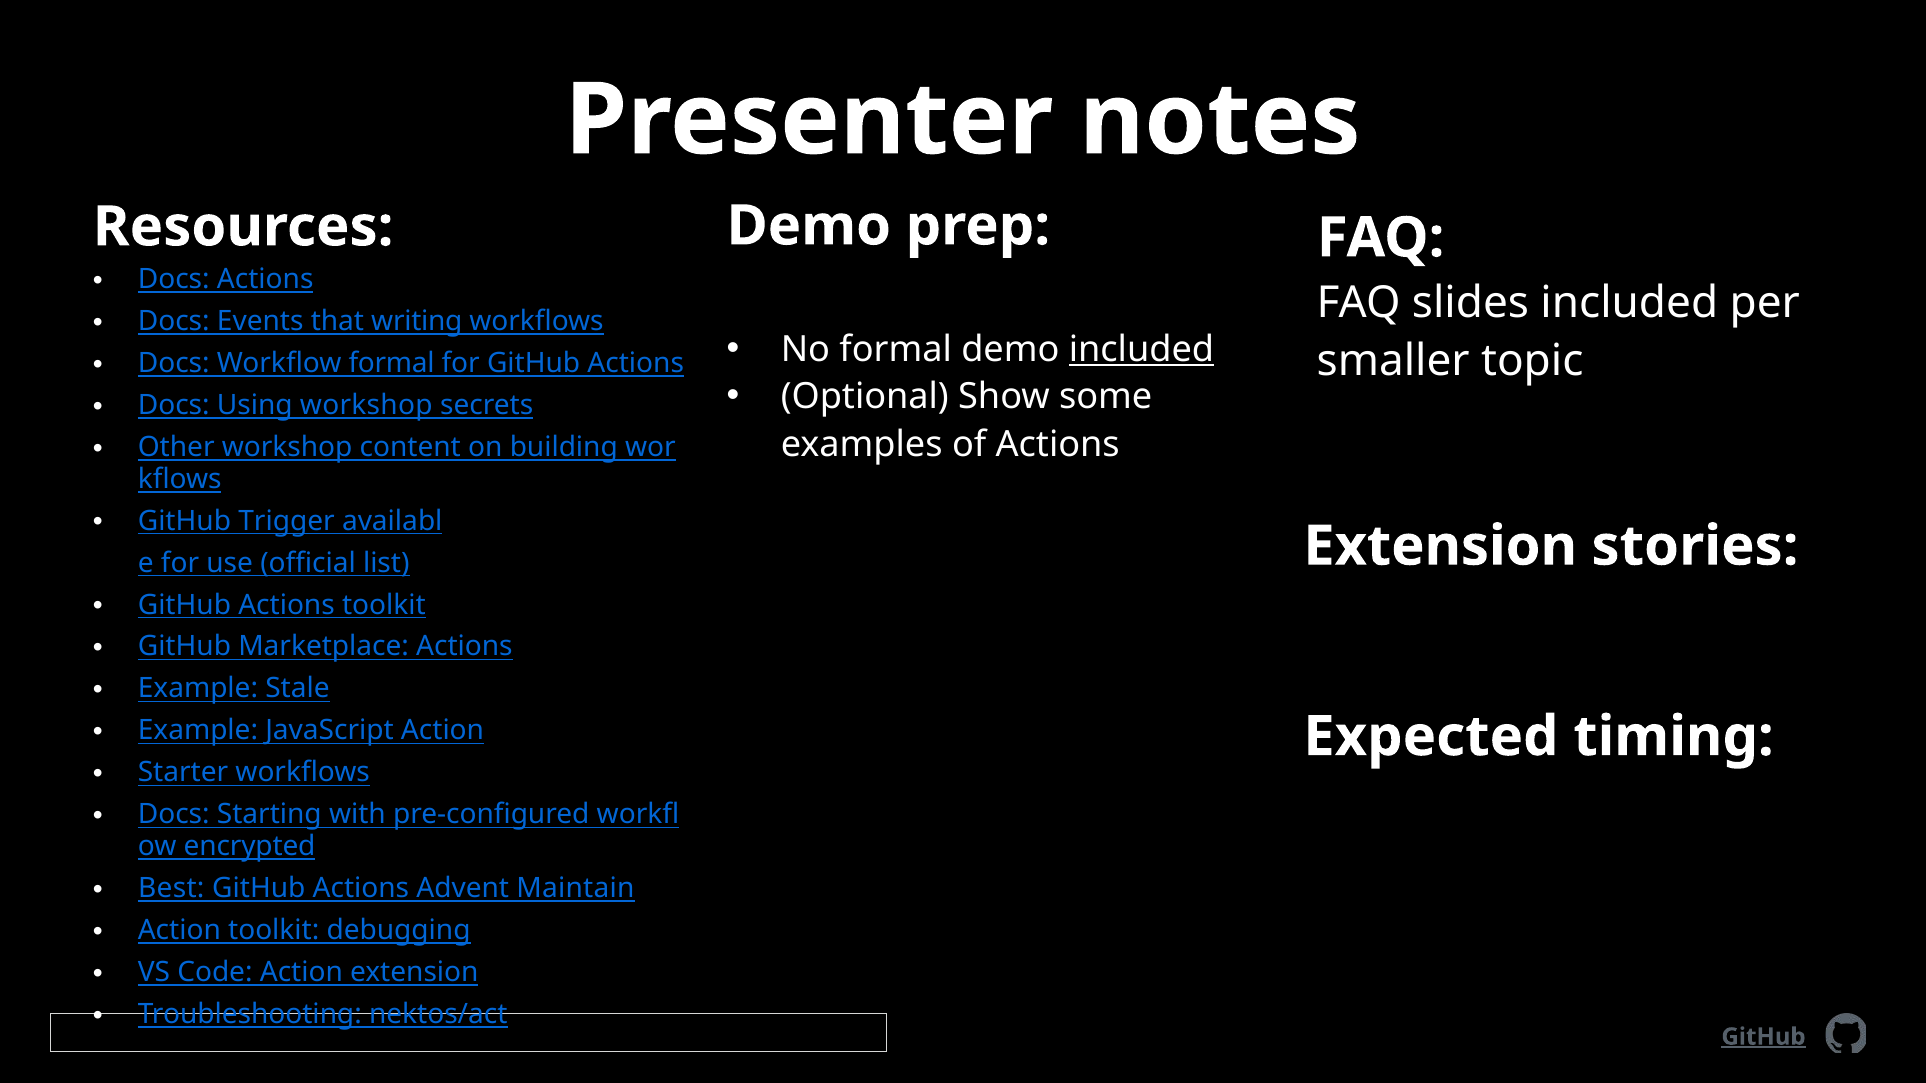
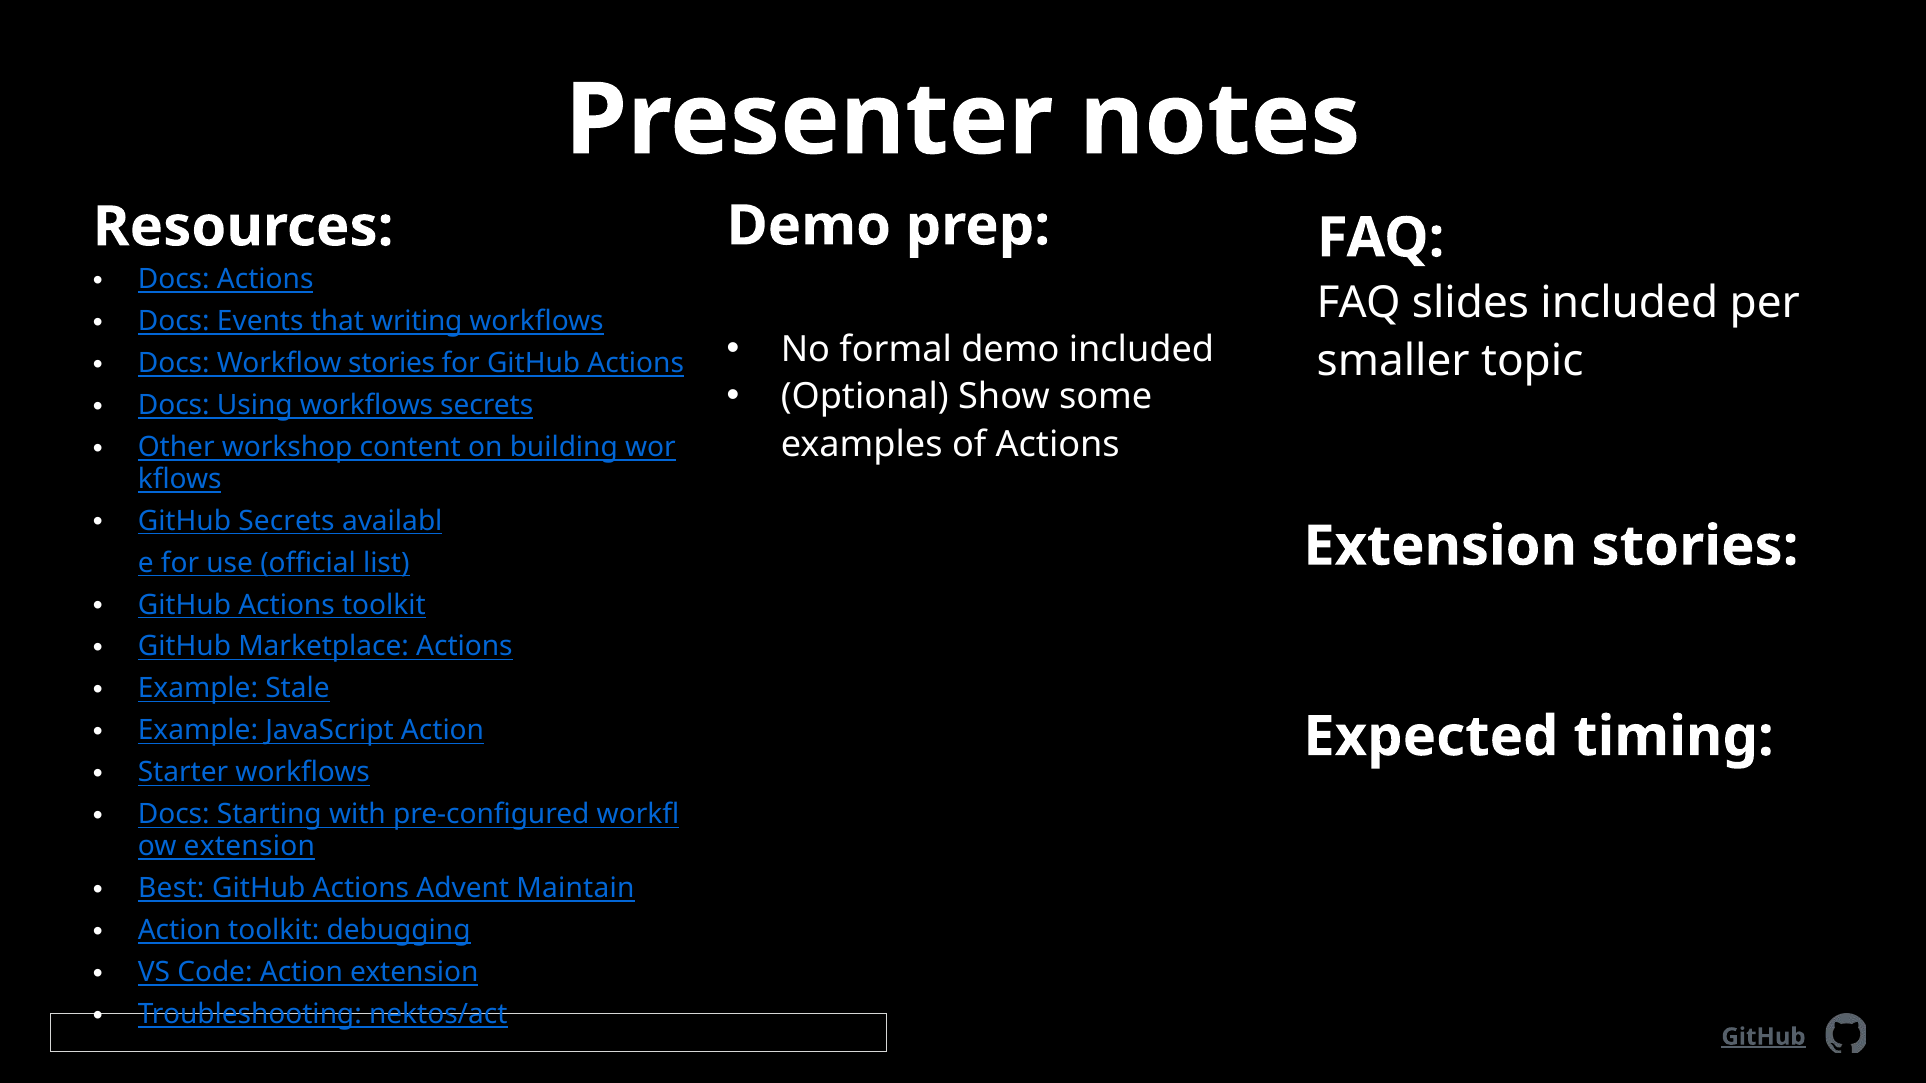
included at (1141, 349) underline: present -> none
Workflow formal: formal -> stories
Using workshop: workshop -> workflows
GitHub Trigger: Trigger -> Secrets
encrypted at (250, 847): encrypted -> extension
